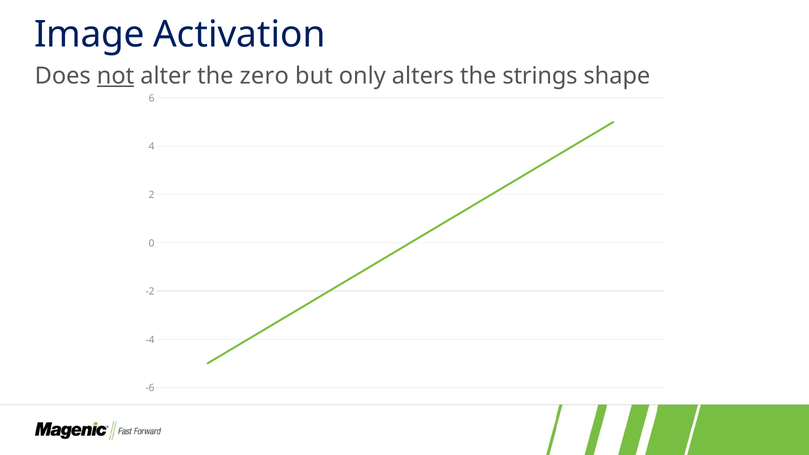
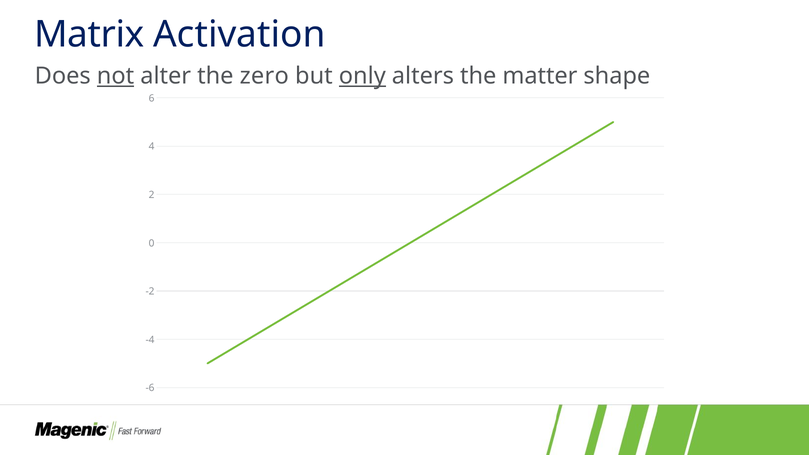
Image: Image -> Matrix
only underline: none -> present
strings: strings -> matter
